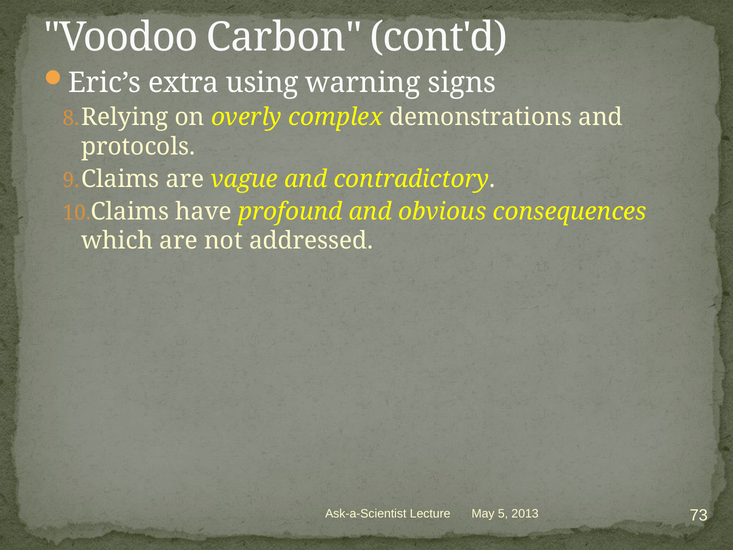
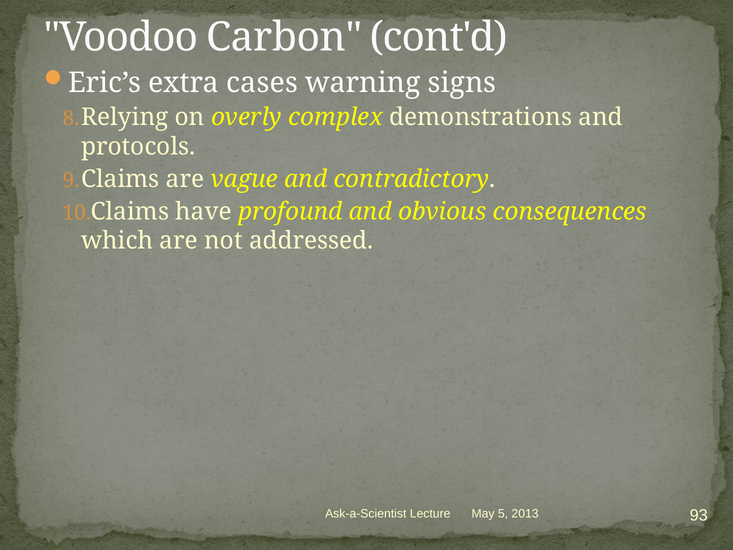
using: using -> cases
73: 73 -> 93
